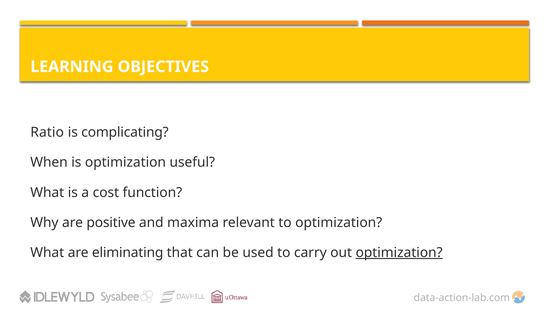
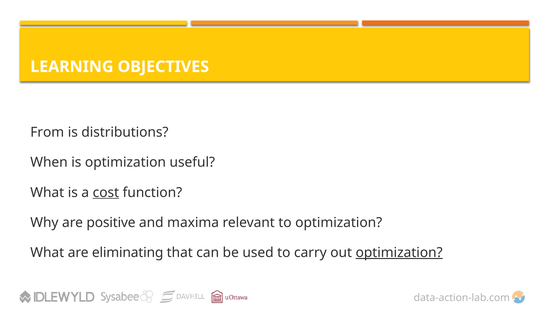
Ratio: Ratio -> From
complicating: complicating -> distributions
cost underline: none -> present
